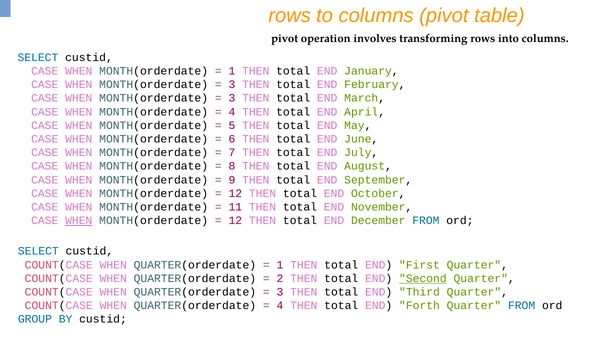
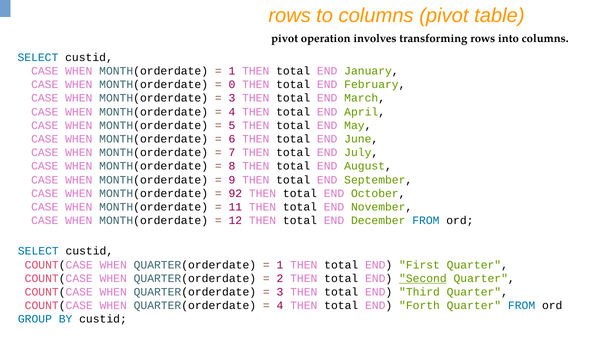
3 at (232, 85): 3 -> 0
12 at (235, 194): 12 -> 92
WHEN at (79, 221) underline: present -> none
